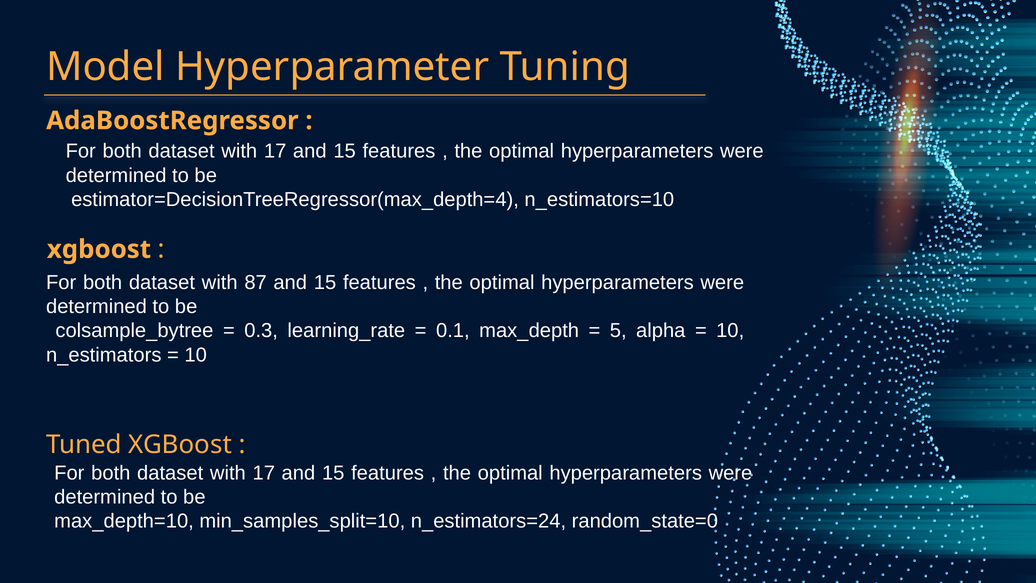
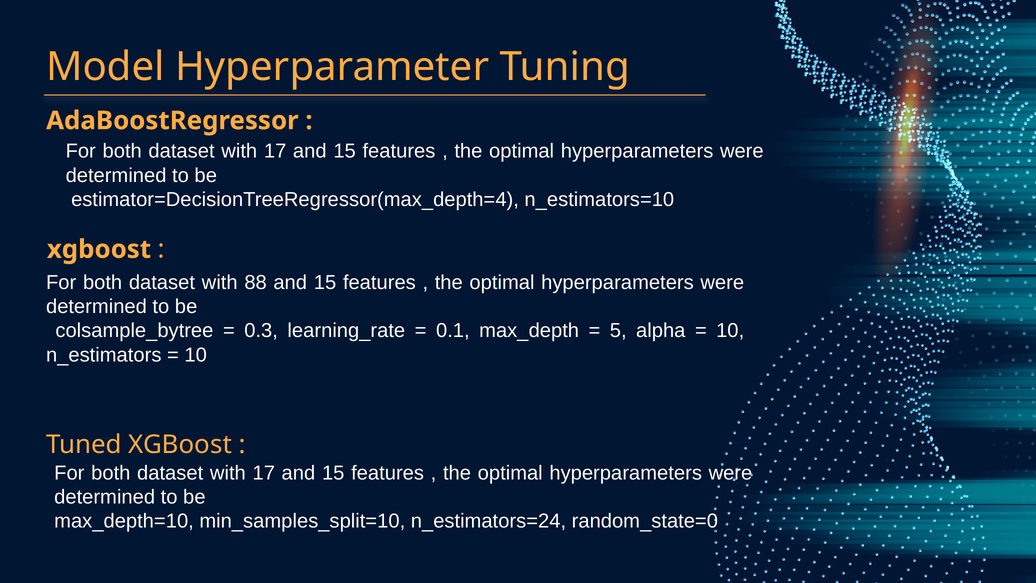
87: 87 -> 88
